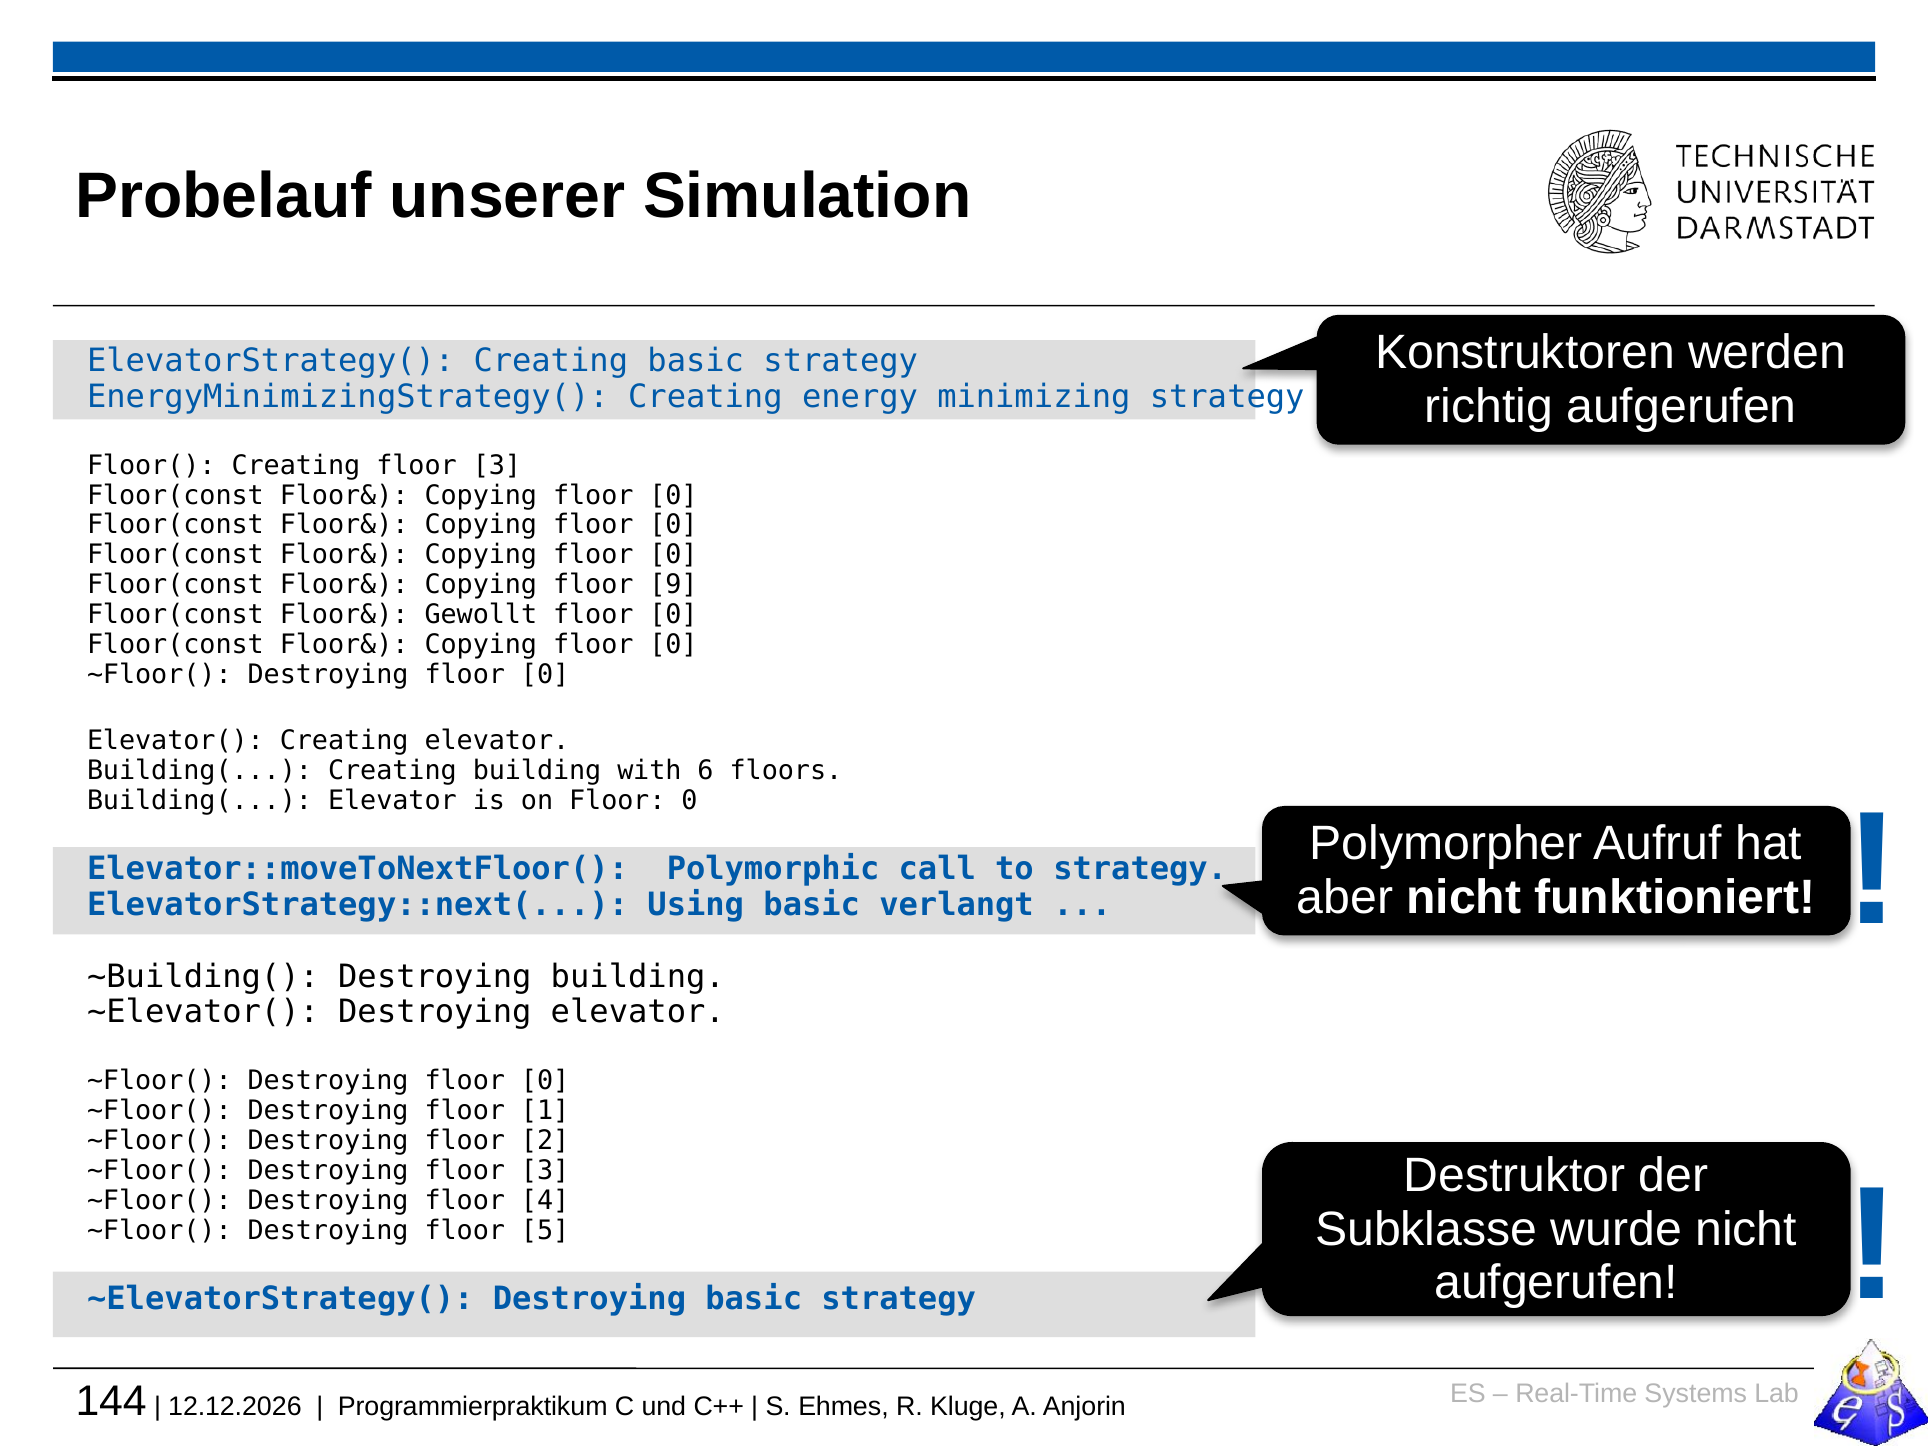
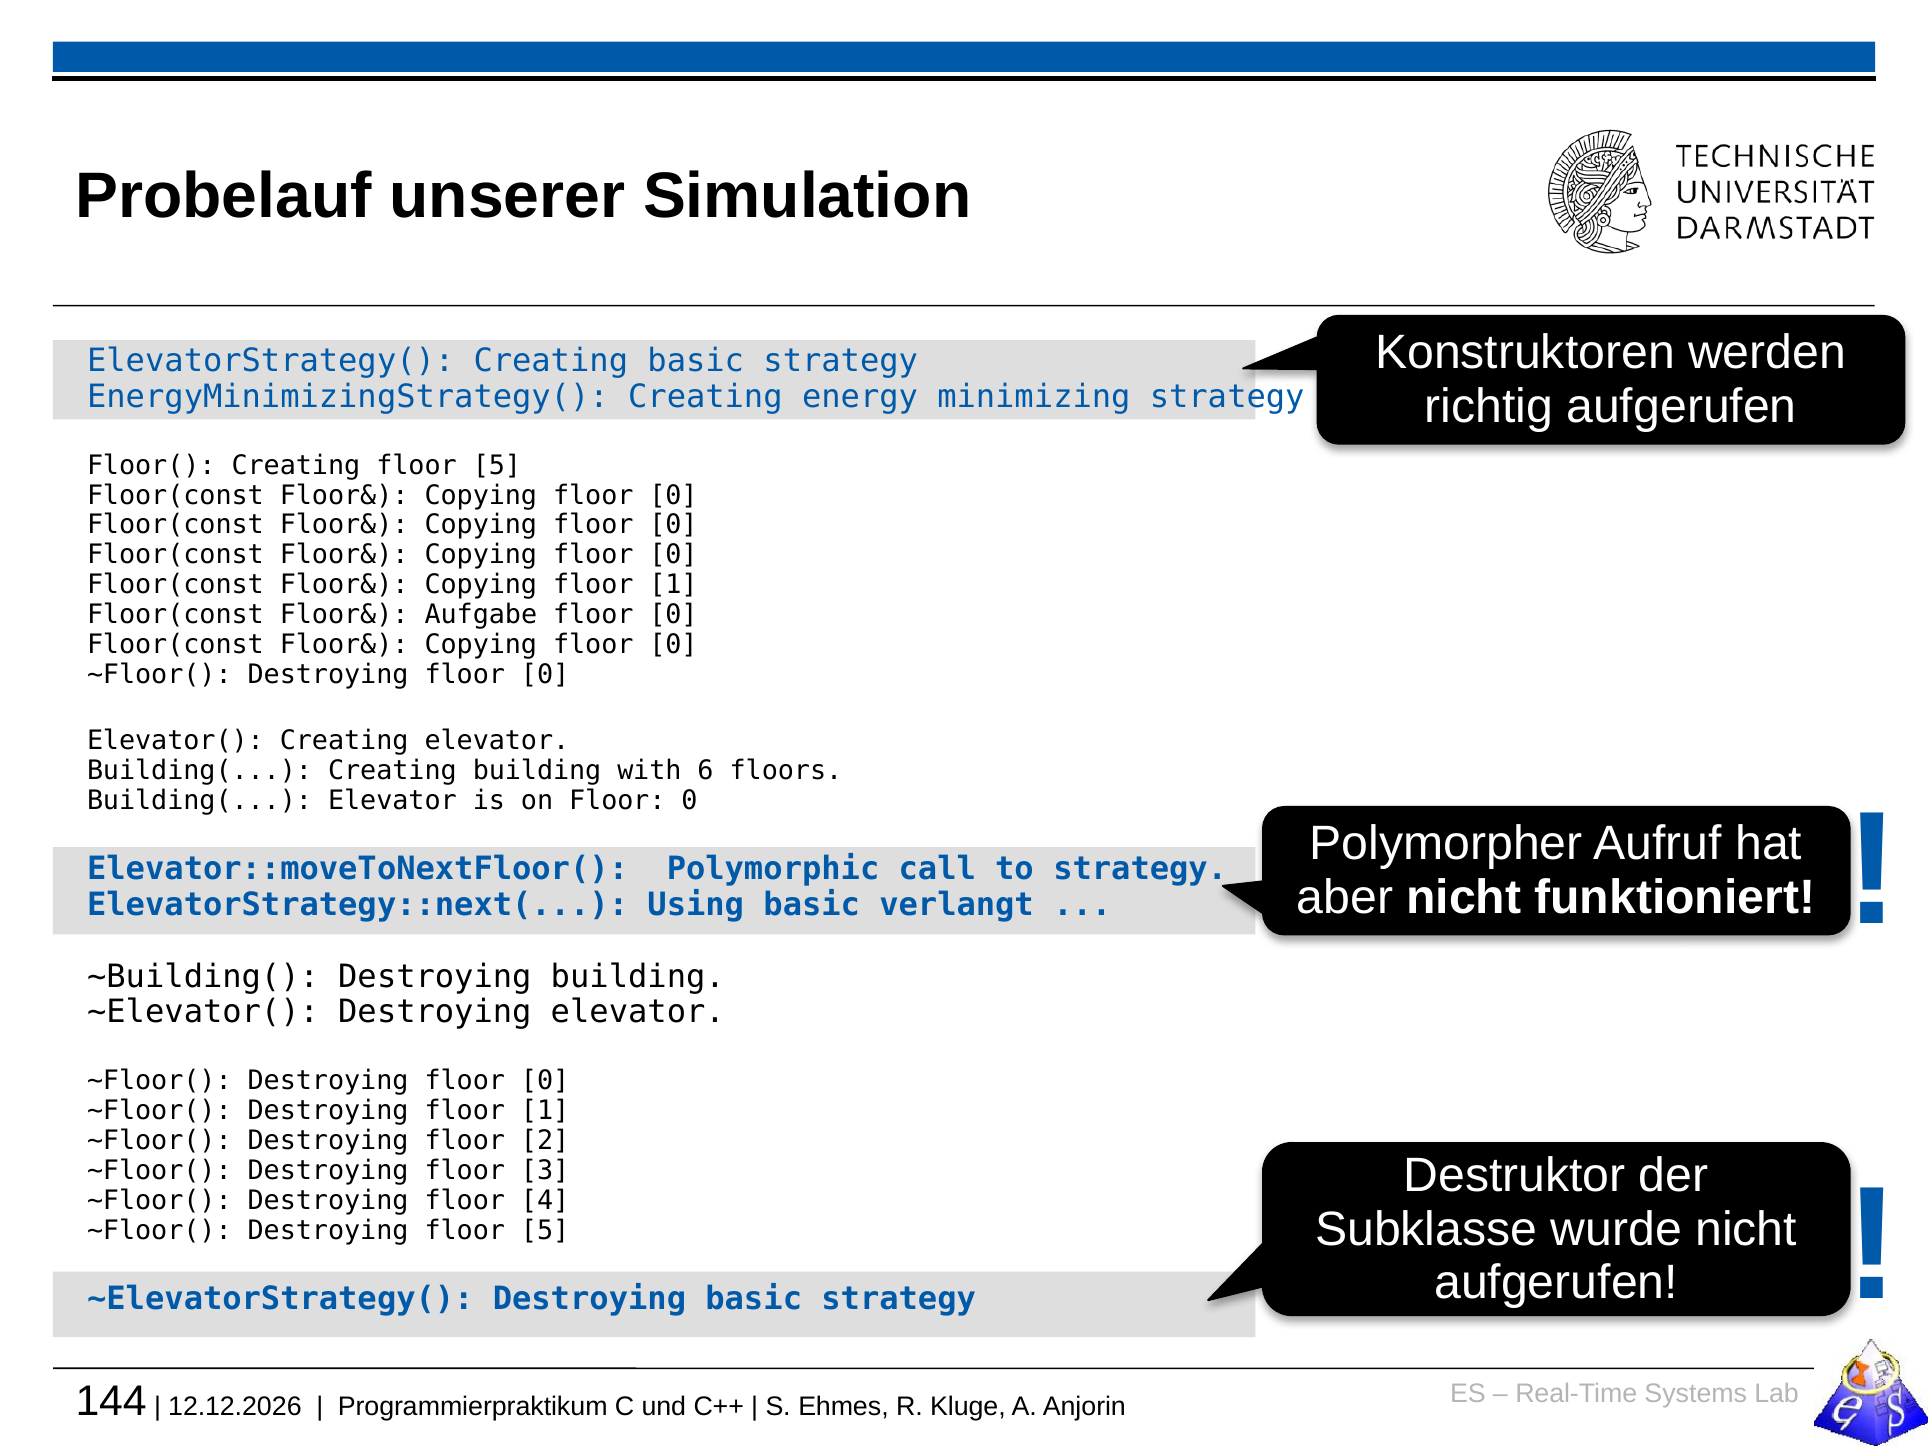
Creating floor 3: 3 -> 5
Copying floor 9: 9 -> 1
Gewollt: Gewollt -> Aufgabe
